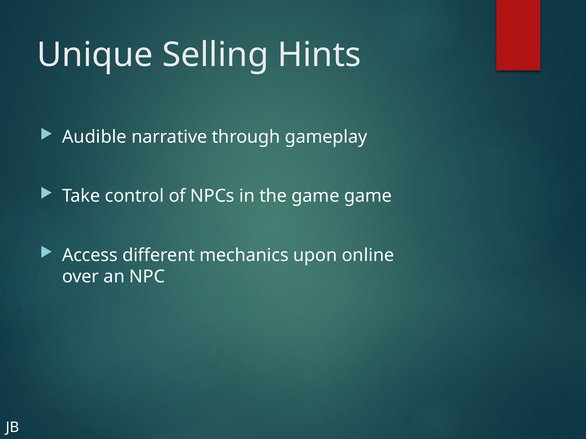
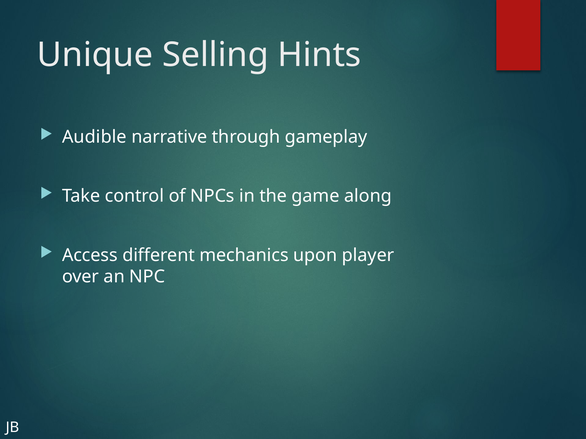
game game: game -> along
online: online -> player
